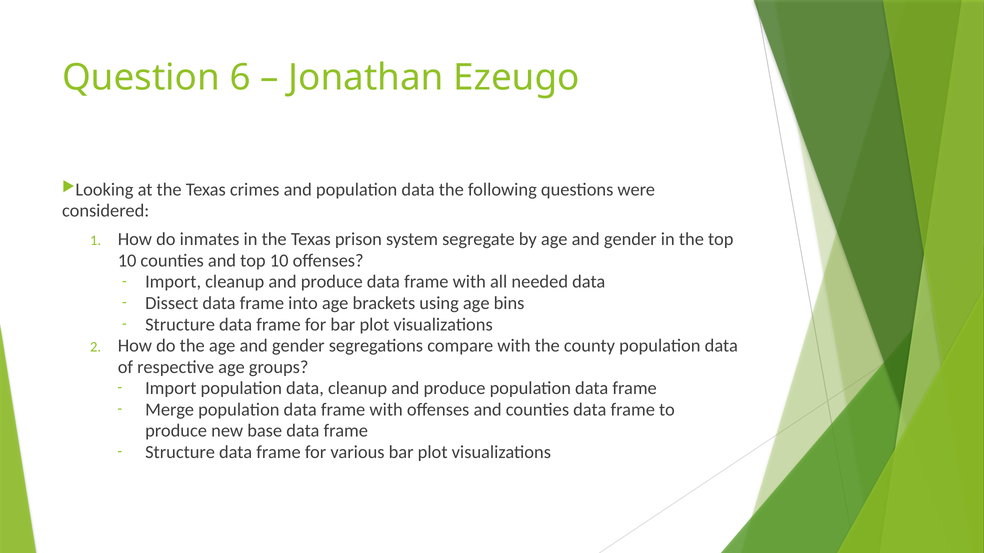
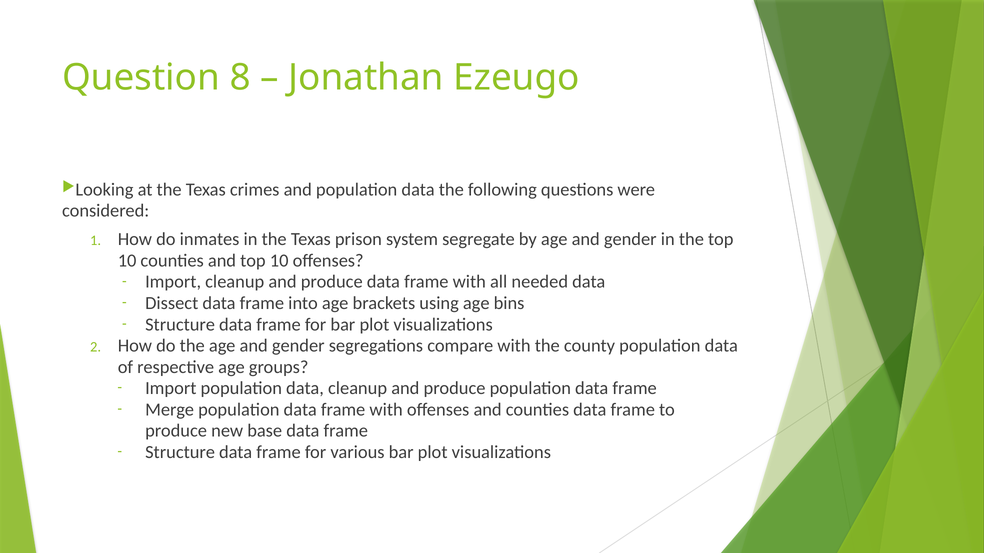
6: 6 -> 8
